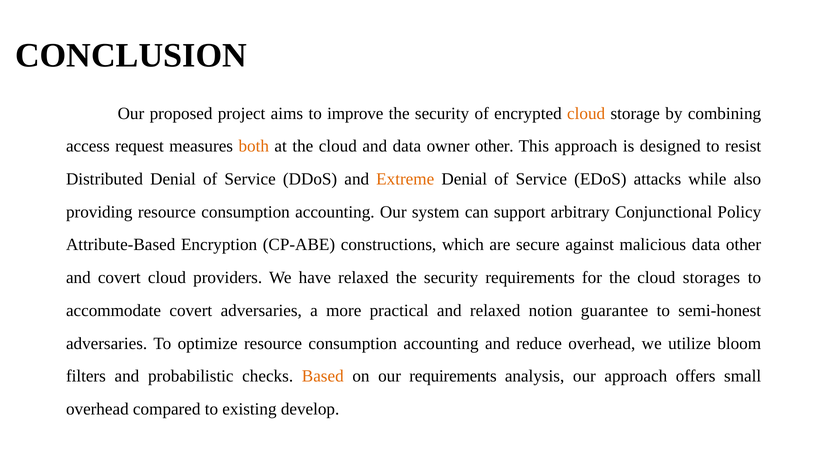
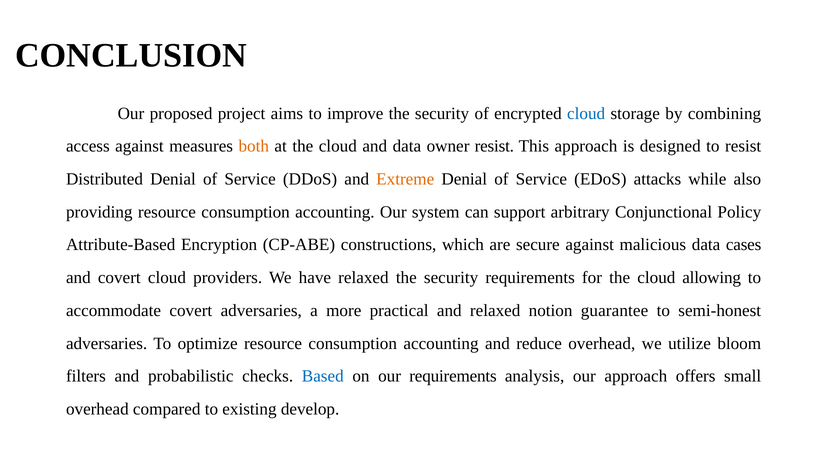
cloud at (586, 113) colour: orange -> blue
access request: request -> against
owner other: other -> resist
data other: other -> cases
storages: storages -> allowing
Based colour: orange -> blue
